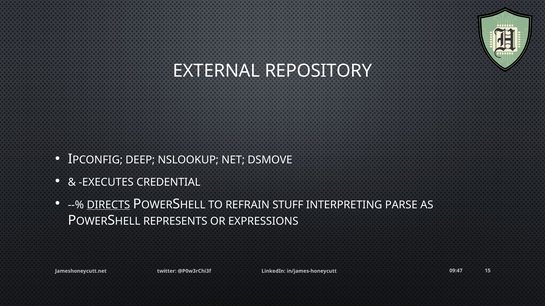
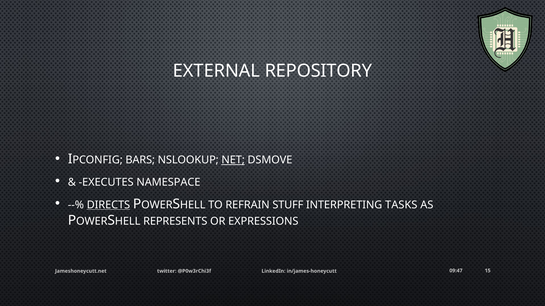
DEEP: DEEP -> BARS
NET underline: none -> present
CREDENTIAL: CREDENTIAL -> NAMESPACE
PARSE: PARSE -> TASKS
